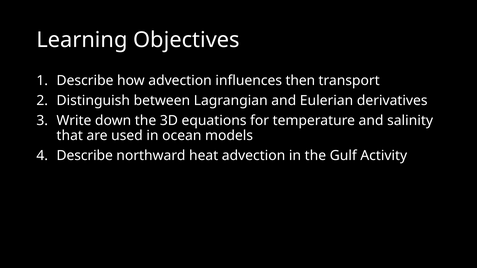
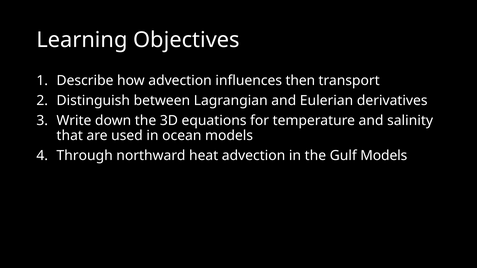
Describe at (85, 156): Describe -> Through
Gulf Activity: Activity -> Models
